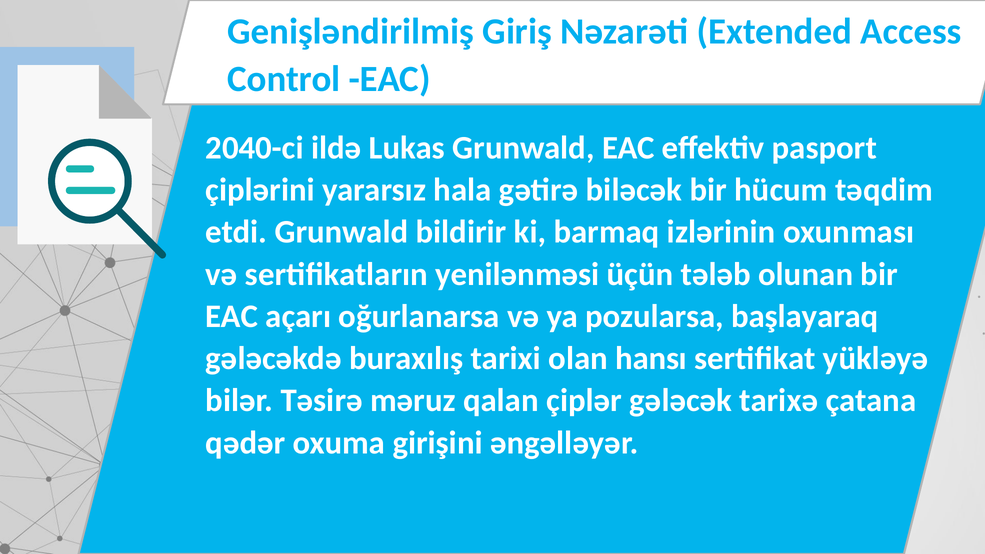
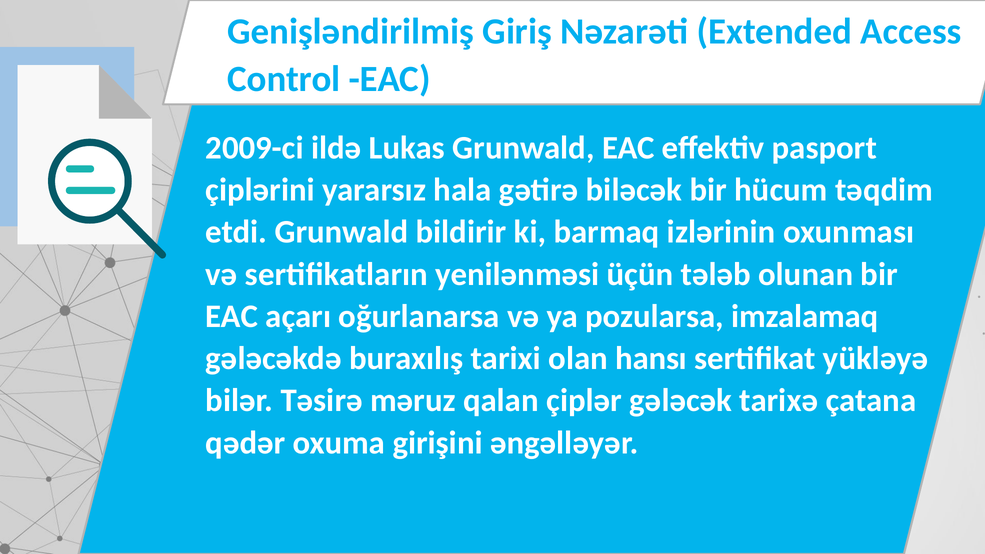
2040-ci: 2040-ci -> 2009-ci
başlayaraq: başlayaraq -> imzalamaq
